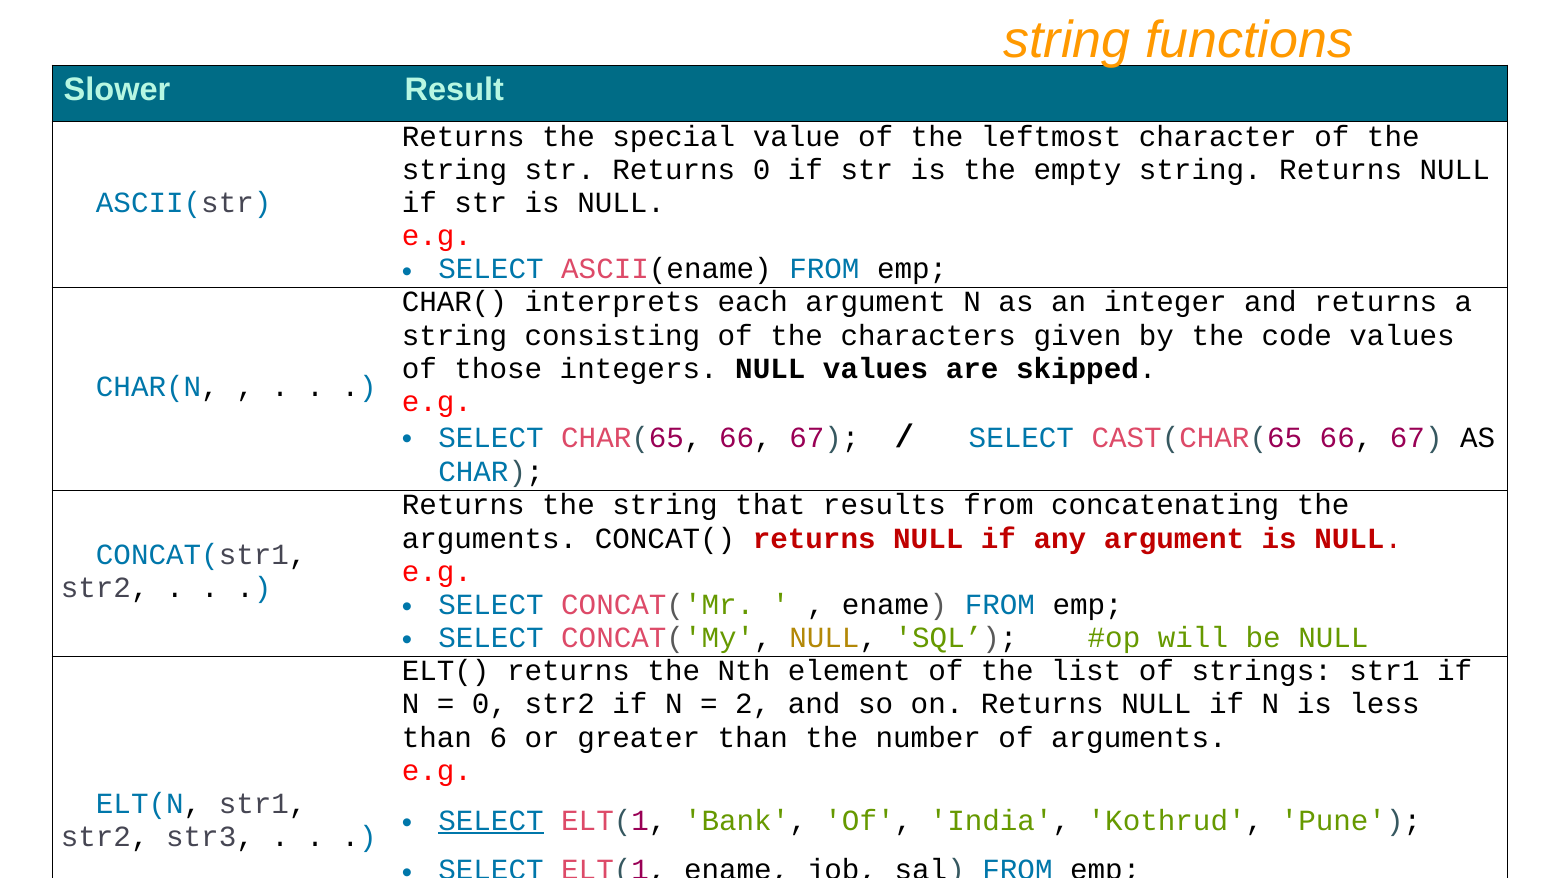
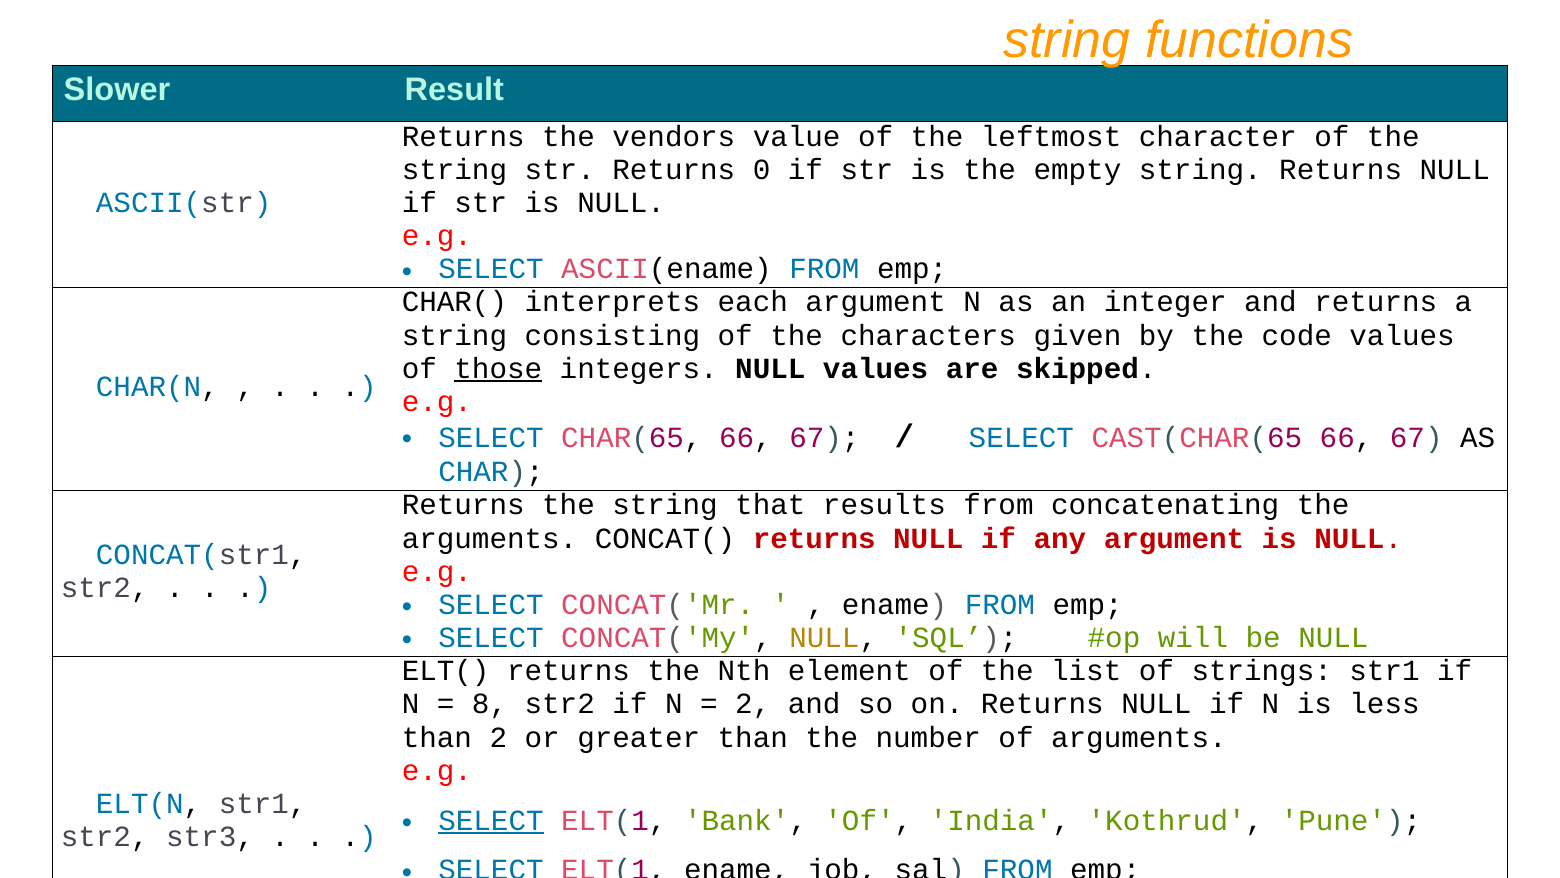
special: special -> vendors
those underline: none -> present
0 at (490, 704): 0 -> 8
than 6: 6 -> 2
